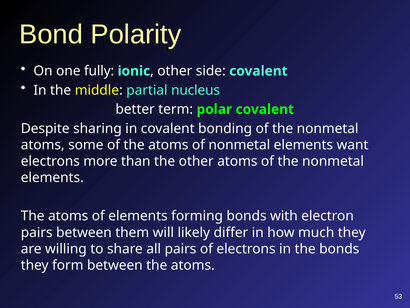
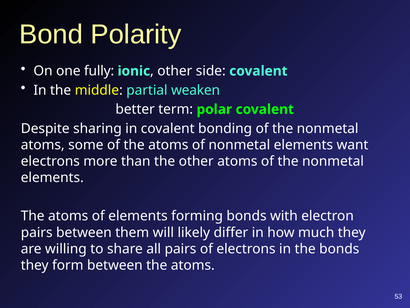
nucleus: nucleus -> weaken
